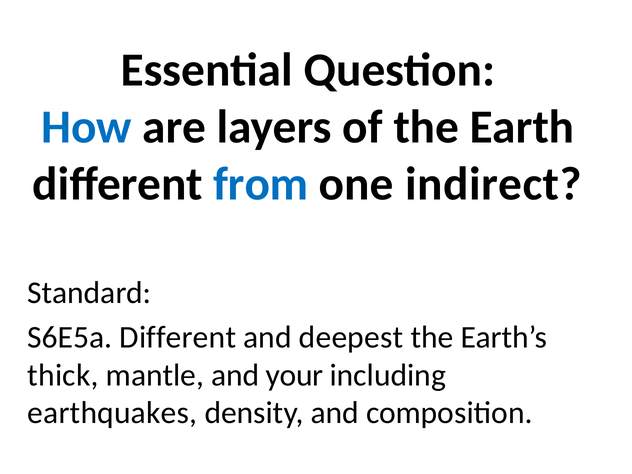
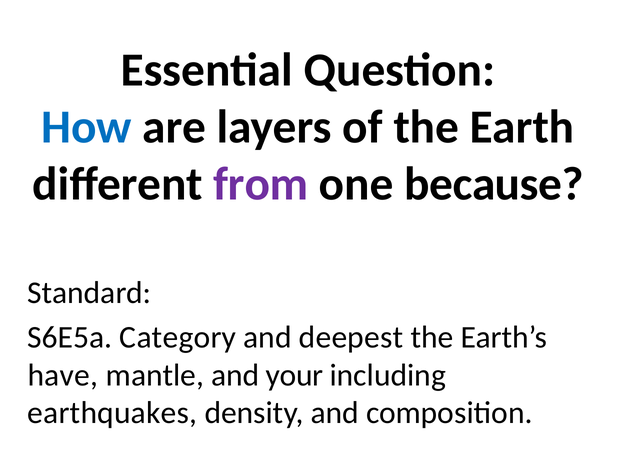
from colour: blue -> purple
indirect: indirect -> because
S6E5a Different: Different -> Category
thick: thick -> have
